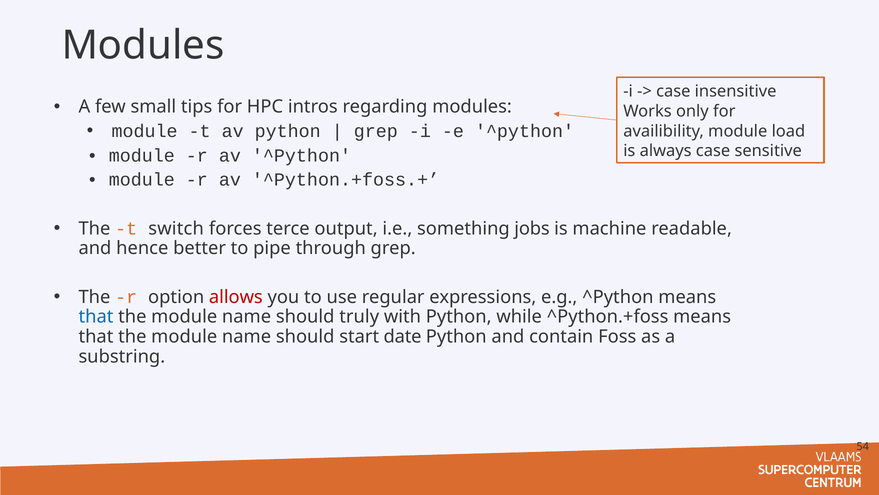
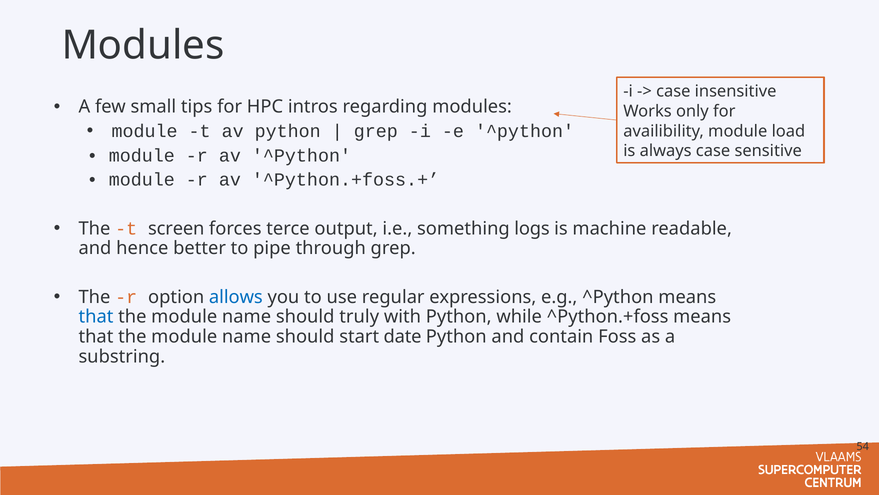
switch: switch -> screen
jobs: jobs -> logs
allows colour: red -> blue
